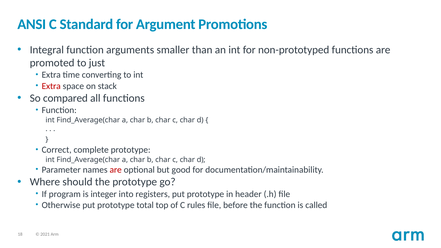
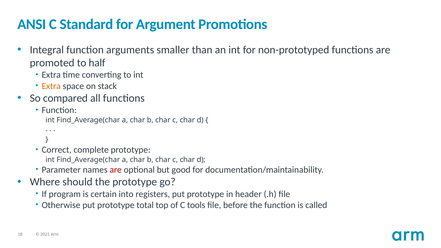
just: just -> half
Extra at (51, 86) colour: red -> orange
integer: integer -> certain
rules: rules -> tools
